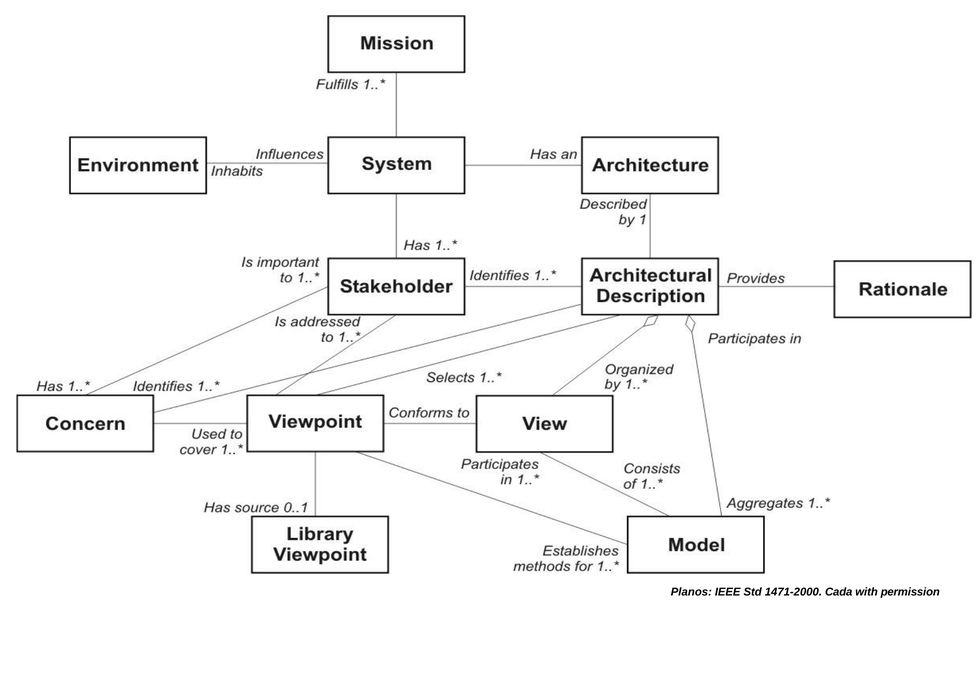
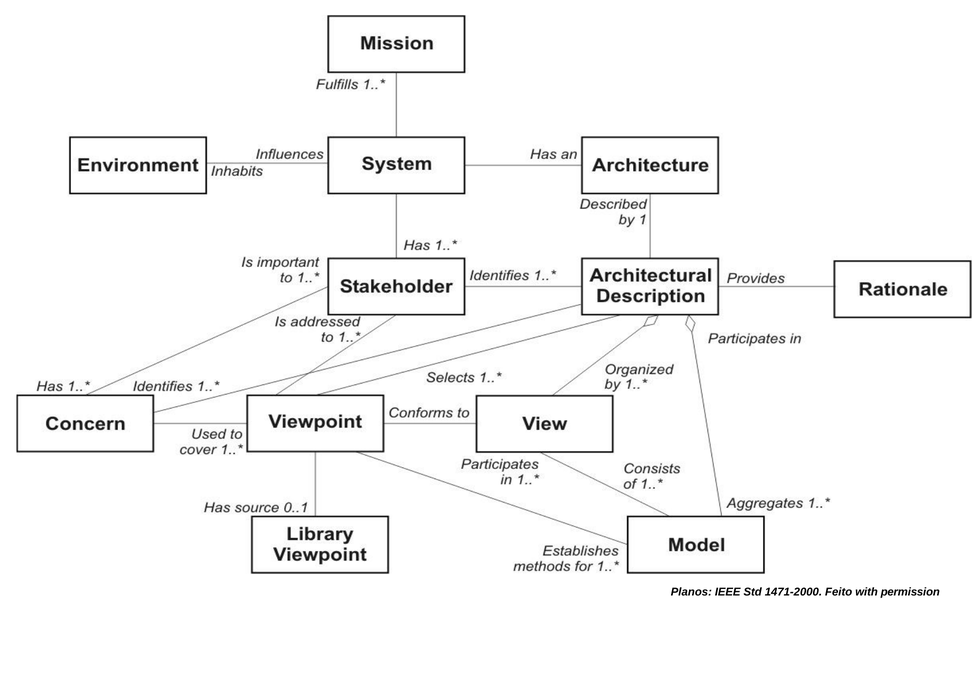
Cada: Cada -> Feito
